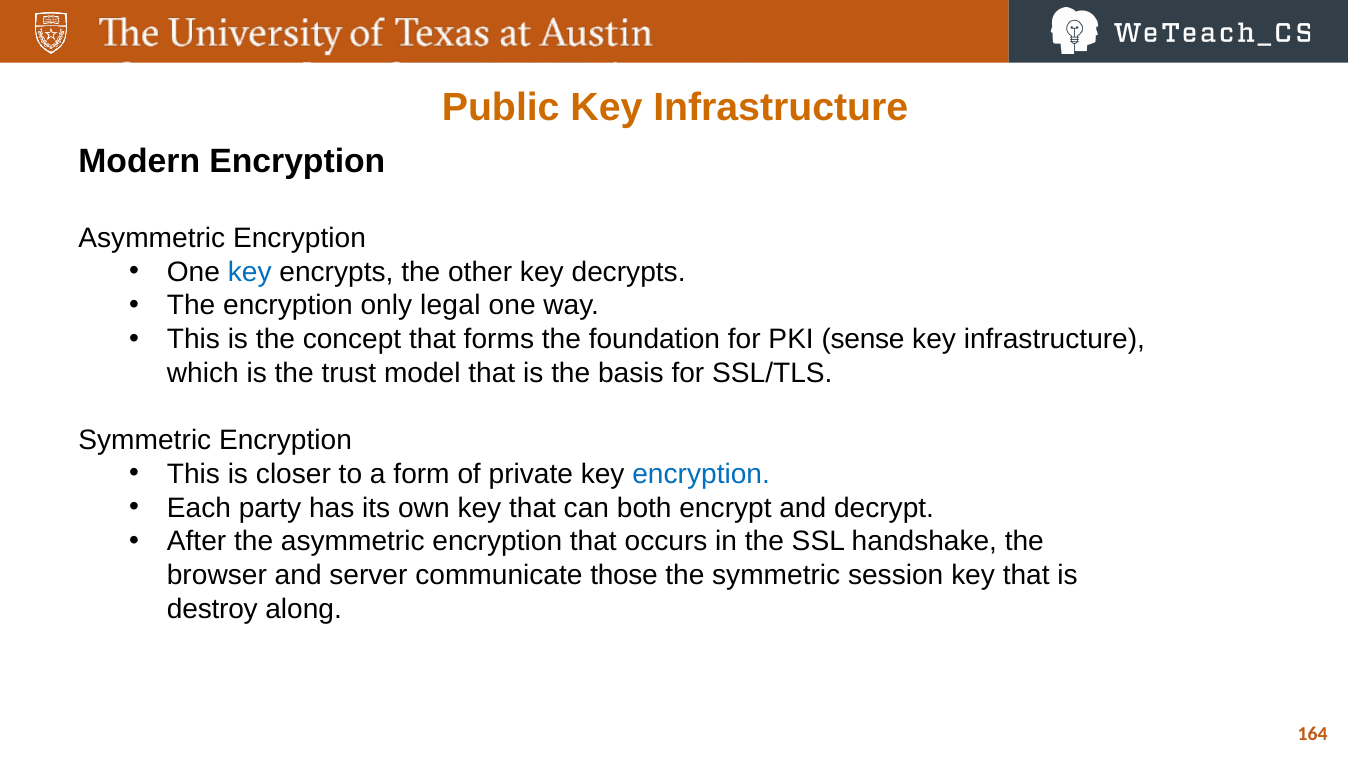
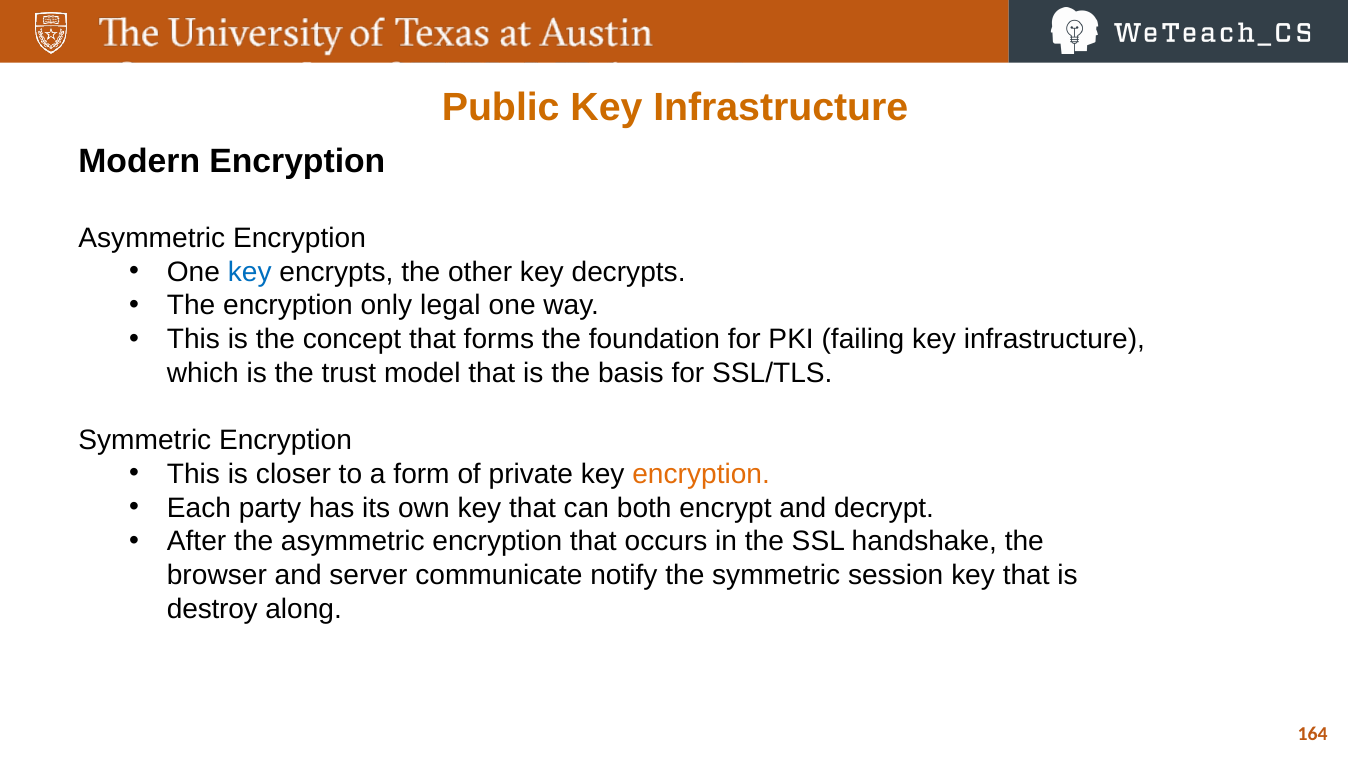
sense: sense -> failing
encryption at (701, 474) colour: blue -> orange
those: those -> notify
